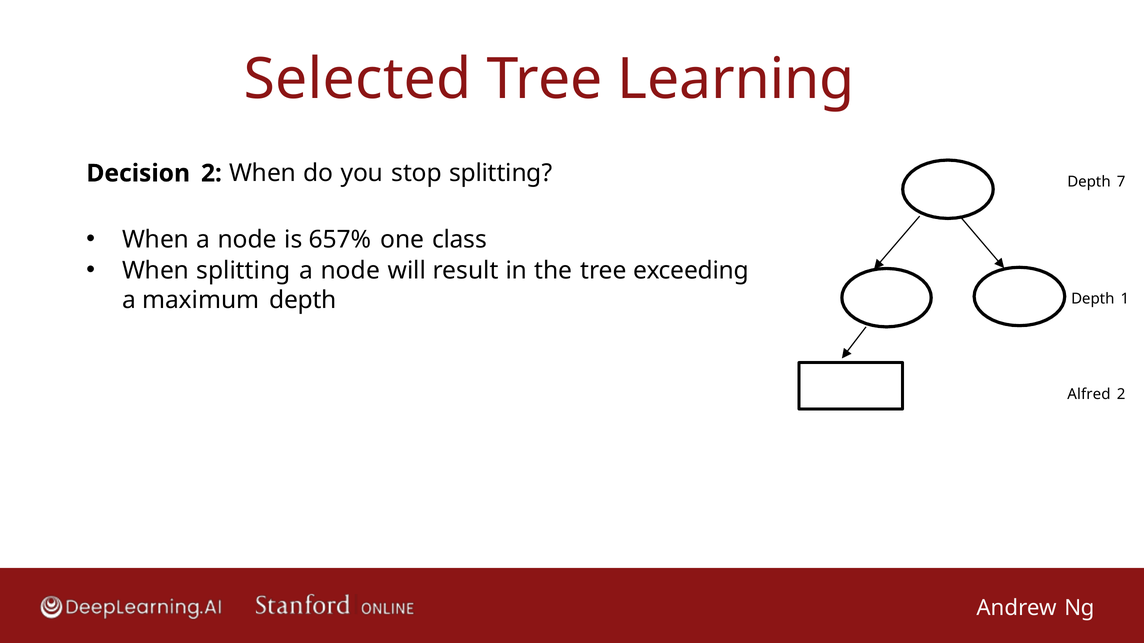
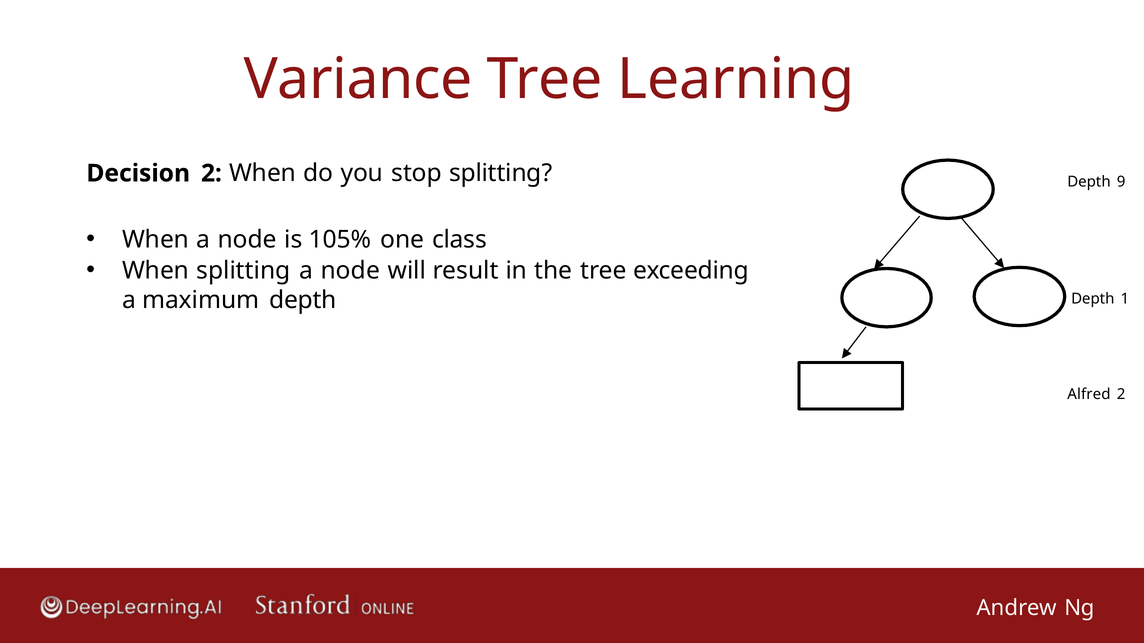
Selected: Selected -> Variance
7: 7 -> 9
657%: 657% -> 105%
